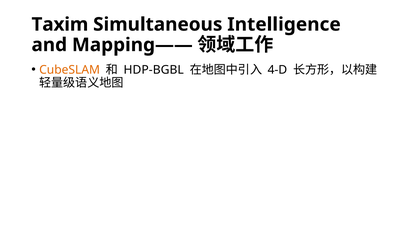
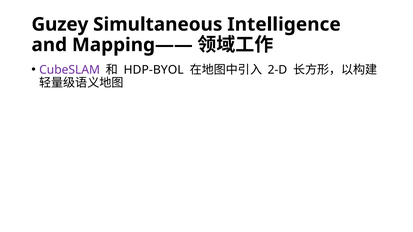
Taxim: Taxim -> Guzey
CubeSLAM colour: orange -> purple
HDP-BGBL: HDP-BGBL -> HDP-BYOL
4-D: 4-D -> 2-D
